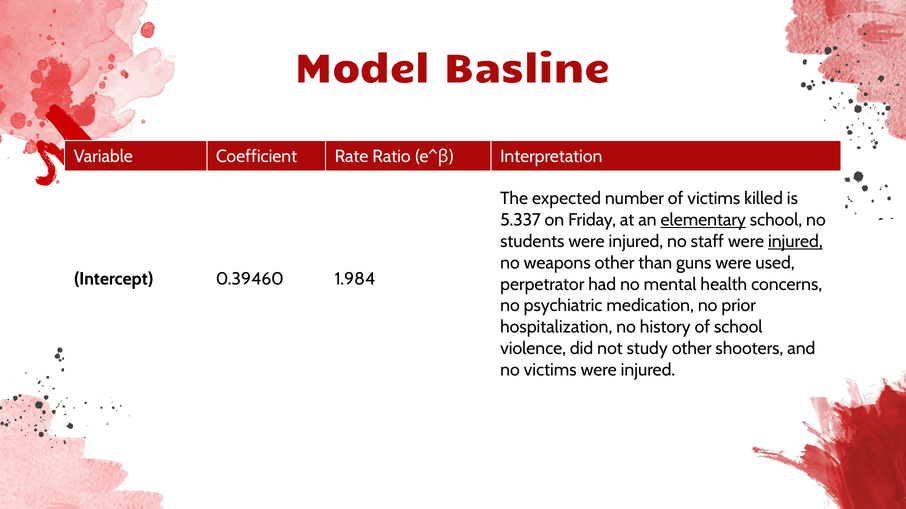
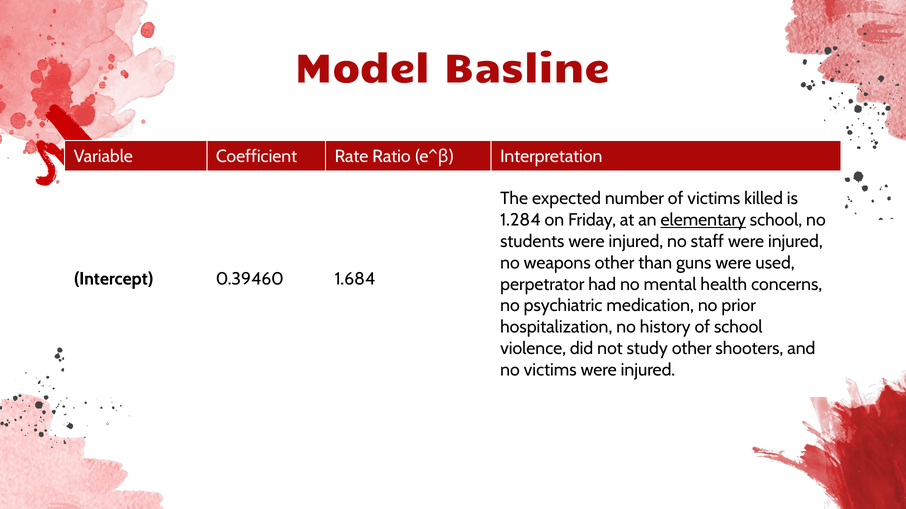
5.337: 5.337 -> 1.284
injured at (795, 242) underline: present -> none
1.984: 1.984 -> 1.684
